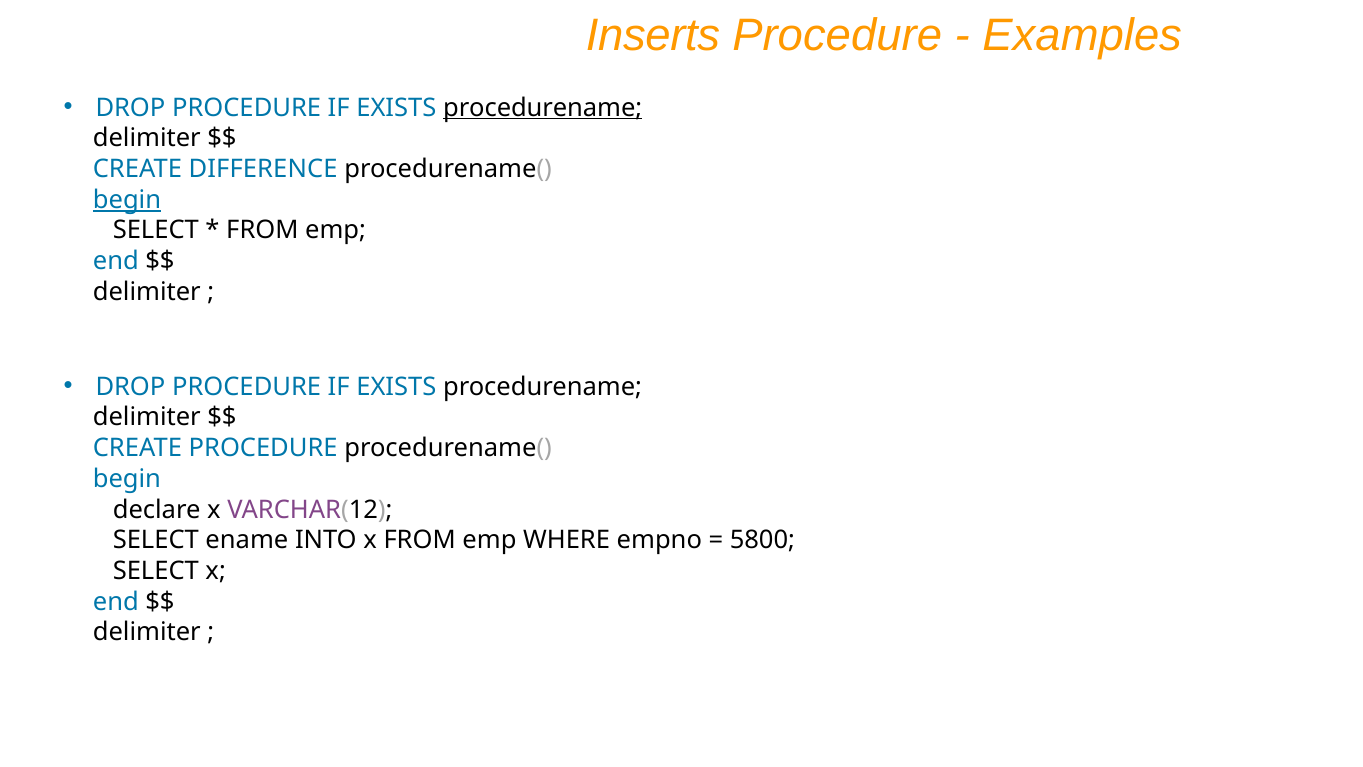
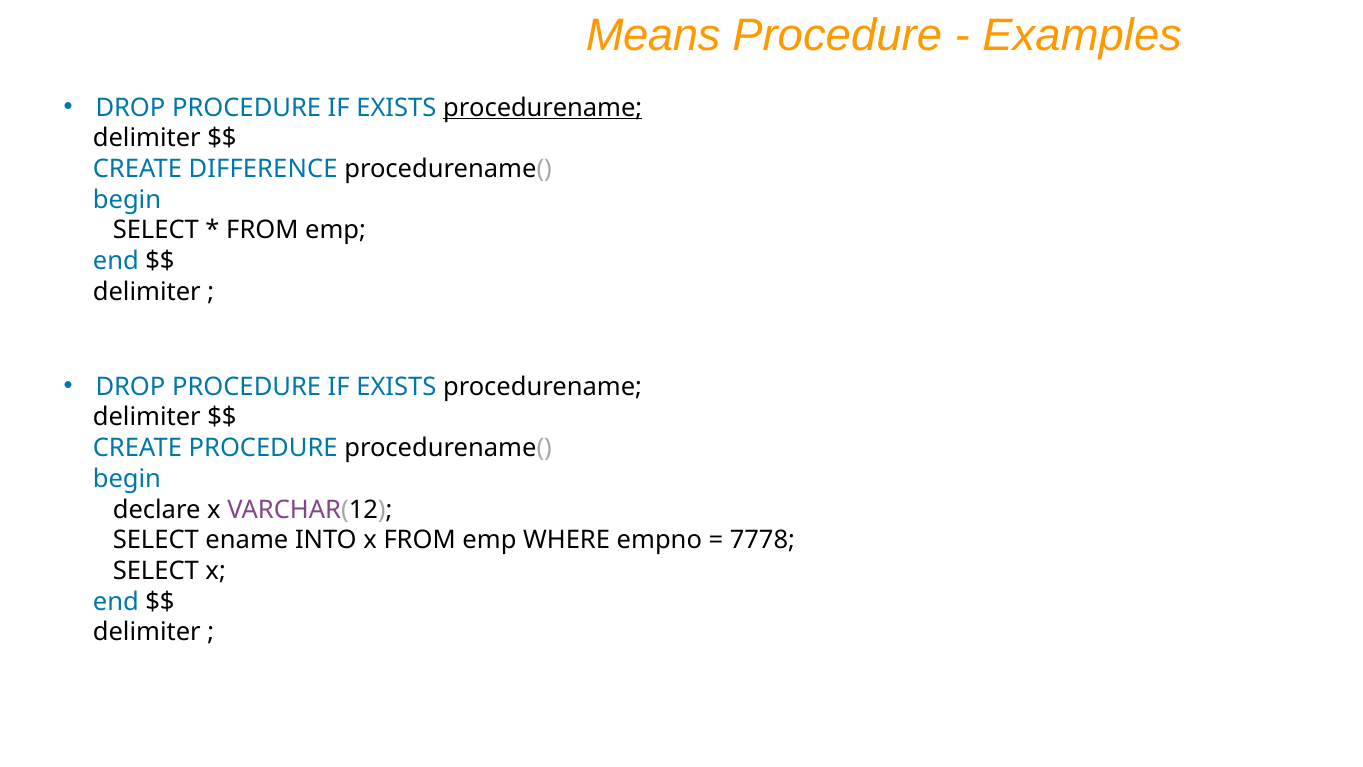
Inserts: Inserts -> Means
begin at (127, 200) underline: present -> none
5800: 5800 -> 7778
